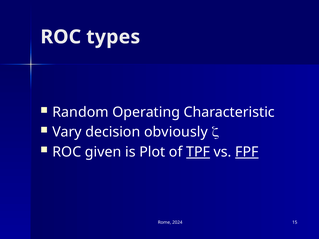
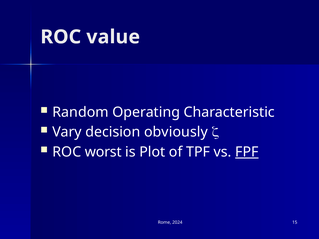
types: types -> value
given: given -> worst
TPF underline: present -> none
